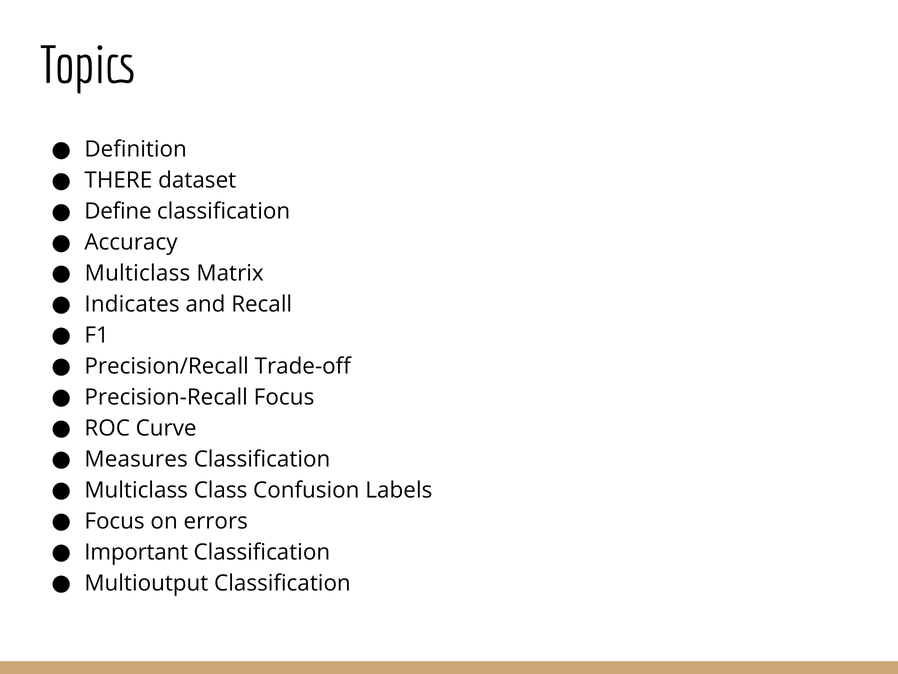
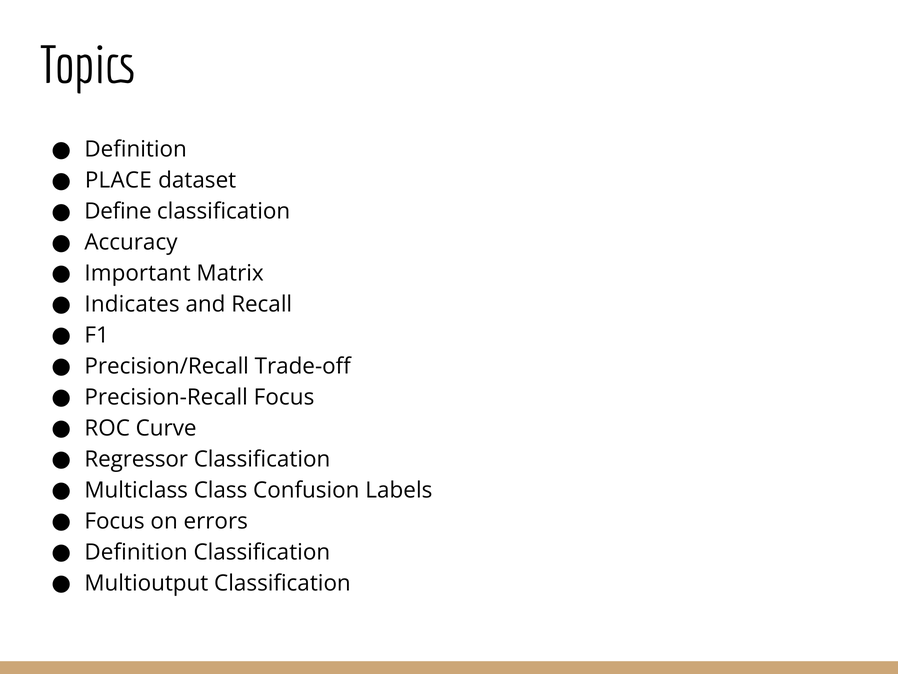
THERE: THERE -> PLACE
Multiclass at (137, 273): Multiclass -> Important
Measures: Measures -> Regressor
Important at (136, 552): Important -> Definition
